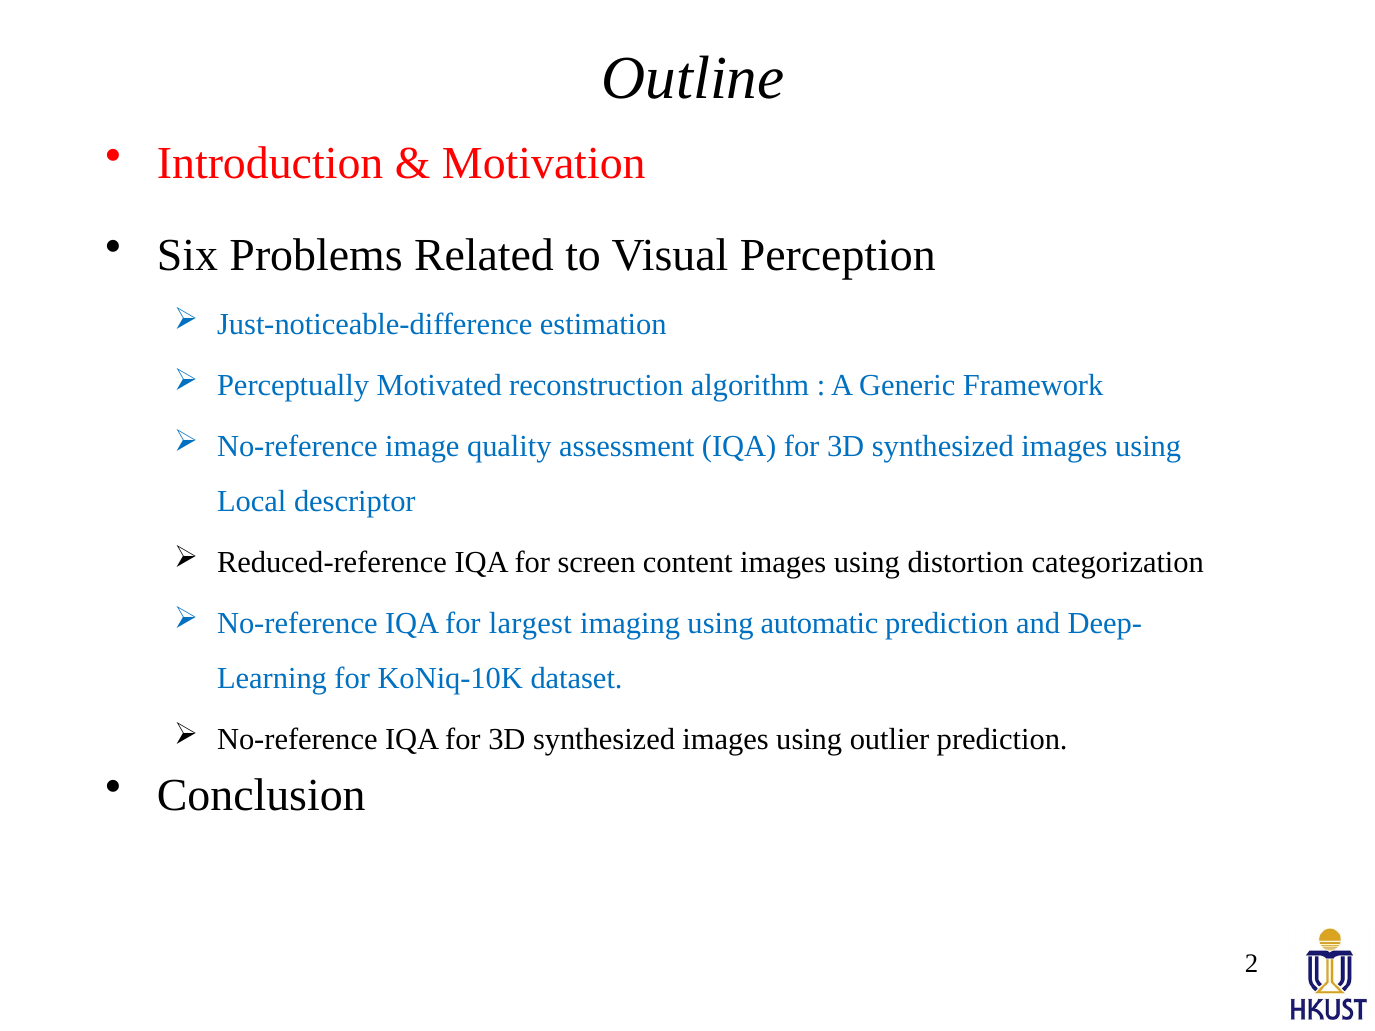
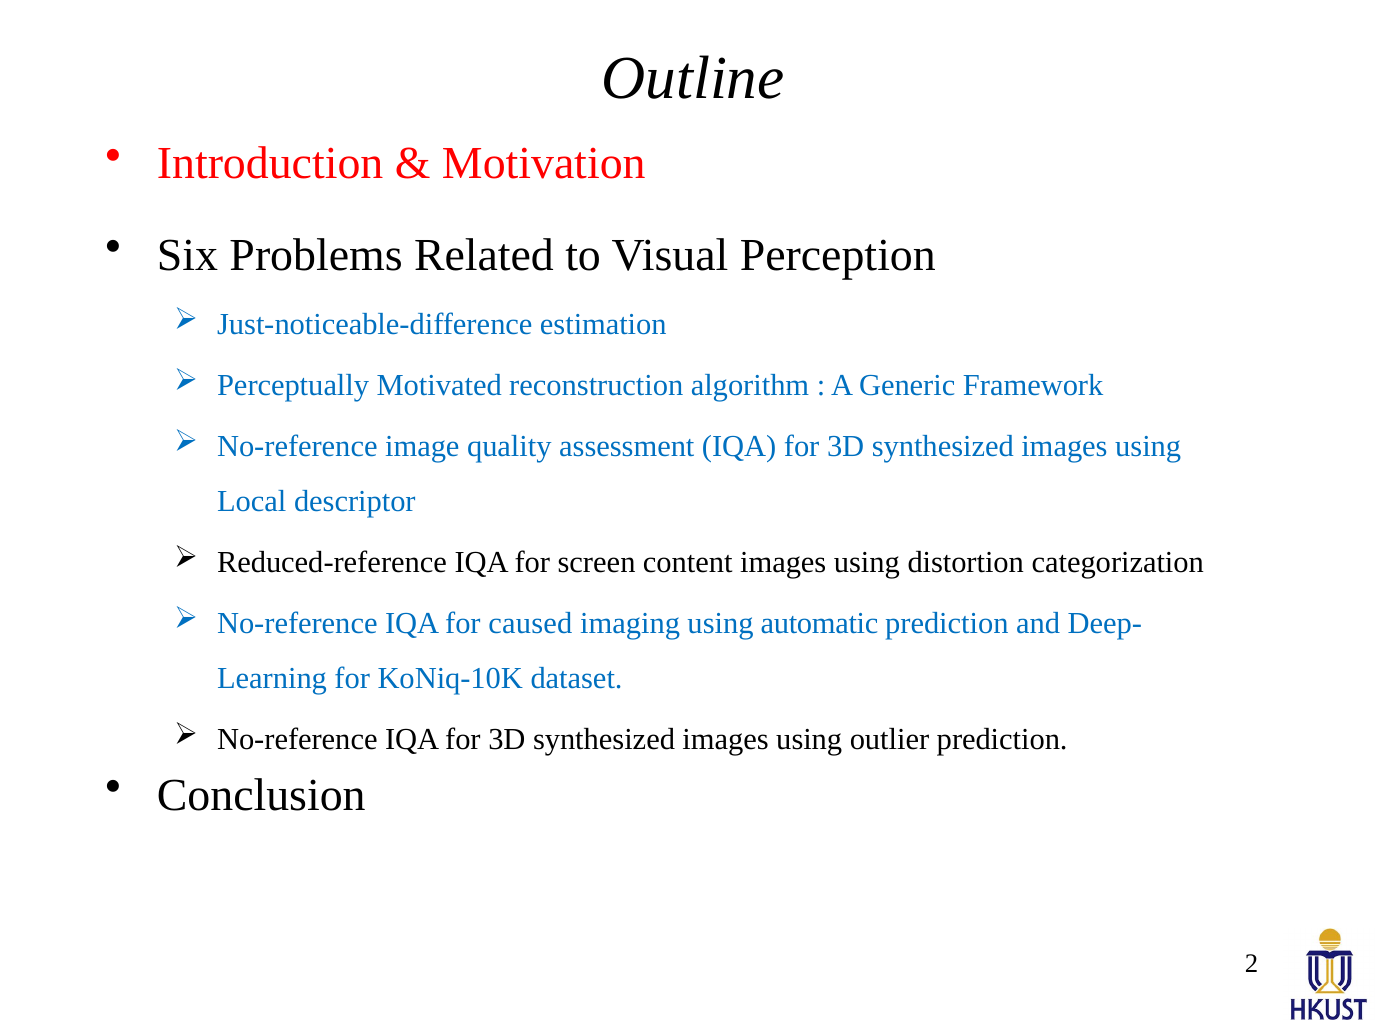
largest: largest -> caused
